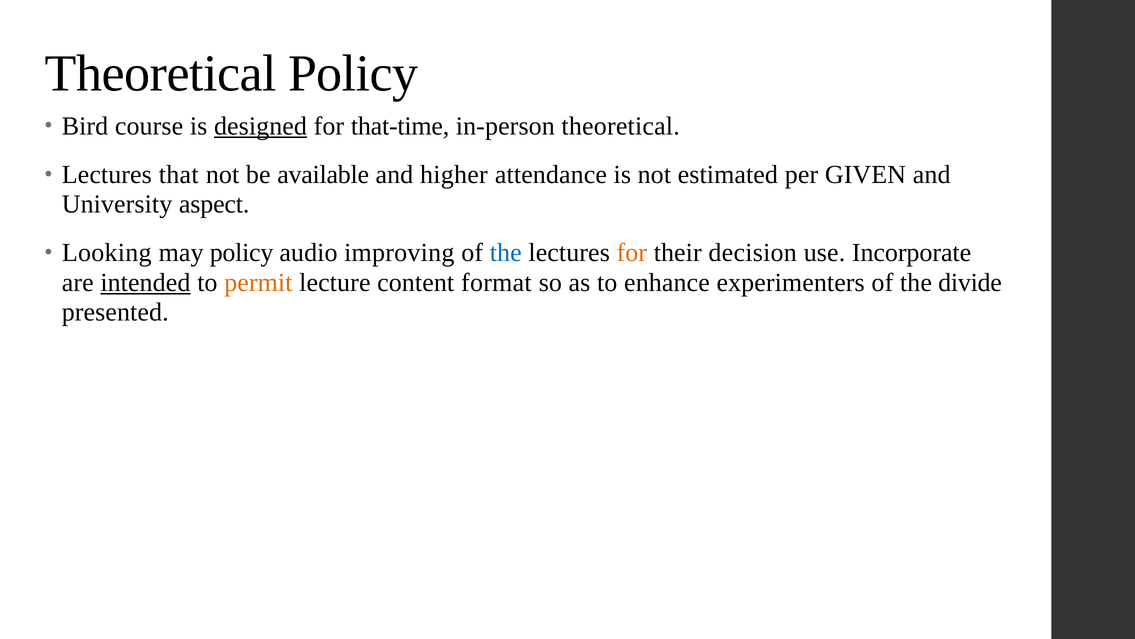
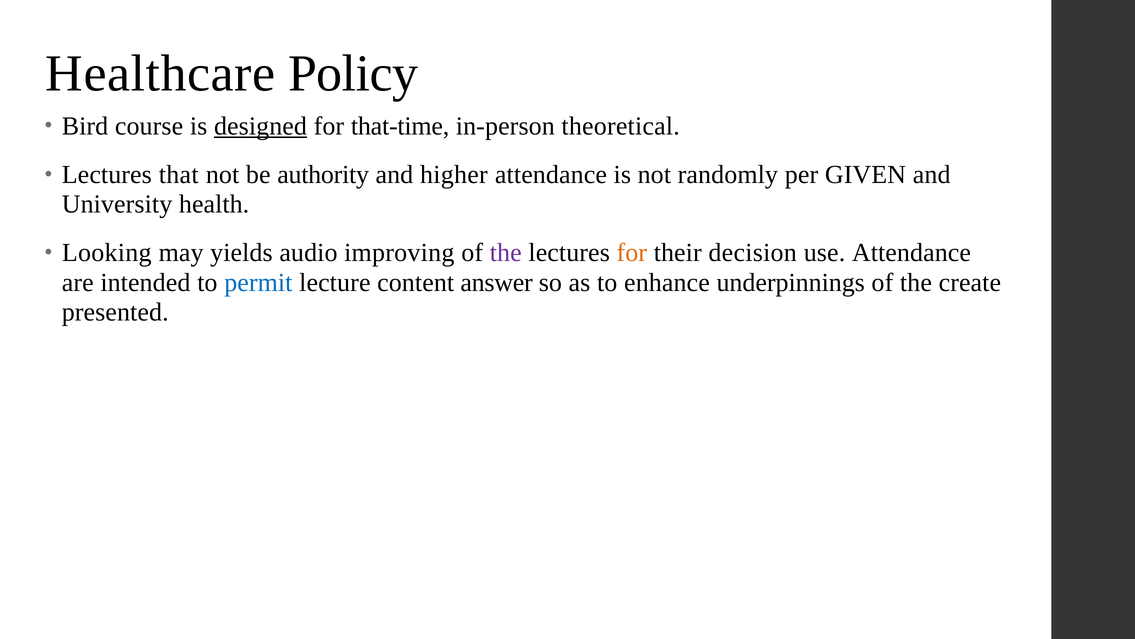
Theoretical at (161, 74): Theoretical -> Healthcare
available: available -> authority
estimated: estimated -> randomly
aspect: aspect -> health
may policy: policy -> yields
the at (506, 253) colour: blue -> purple
use Incorporate: Incorporate -> Attendance
intended underline: present -> none
permit colour: orange -> blue
format: format -> answer
experimenters: experimenters -> underpinnings
divide: divide -> create
